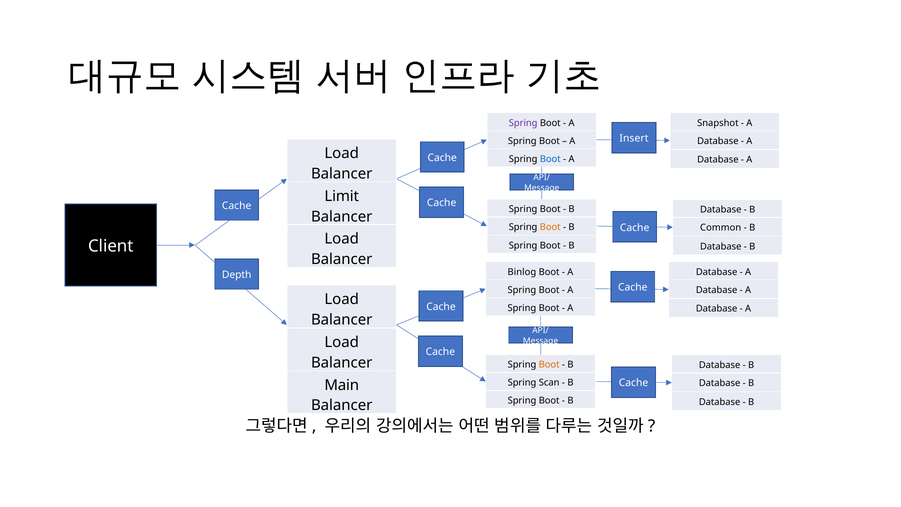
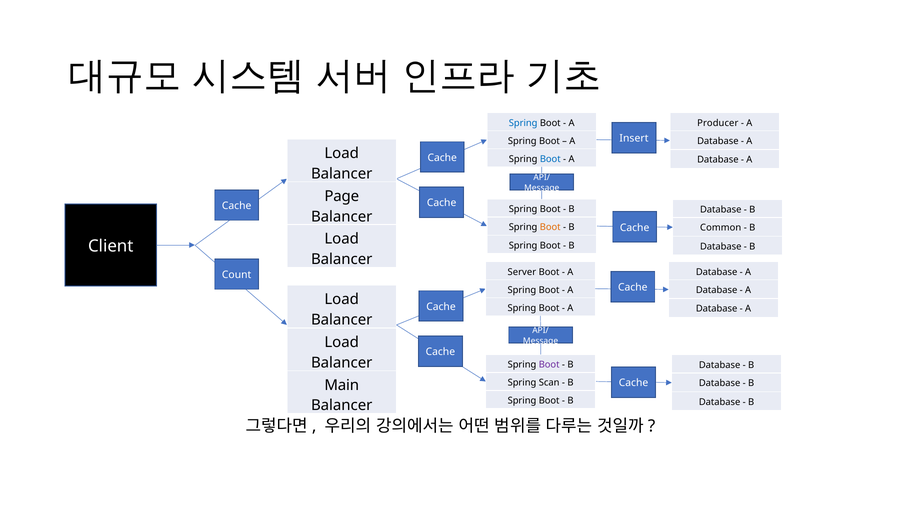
Spring at (523, 123) colour: purple -> blue
Snapshot: Snapshot -> Producer
Limit: Limit -> Page
Binlog: Binlog -> Server
Depth: Depth -> Count
Boot at (549, 365) colour: orange -> purple
